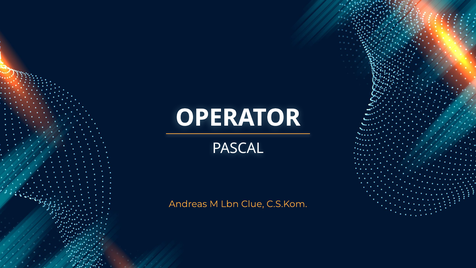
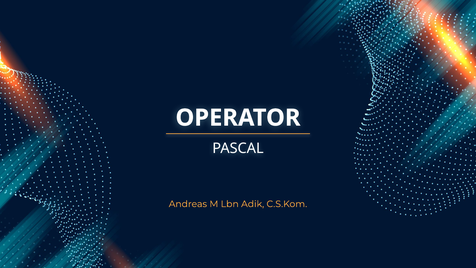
Clue: Clue -> Adik
